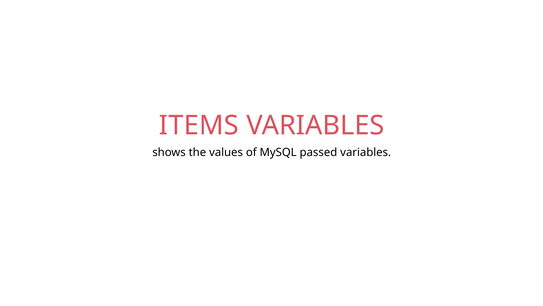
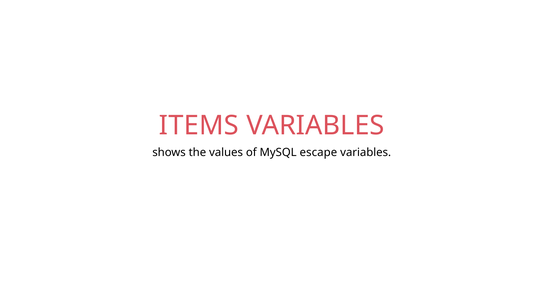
passed: passed -> escape
